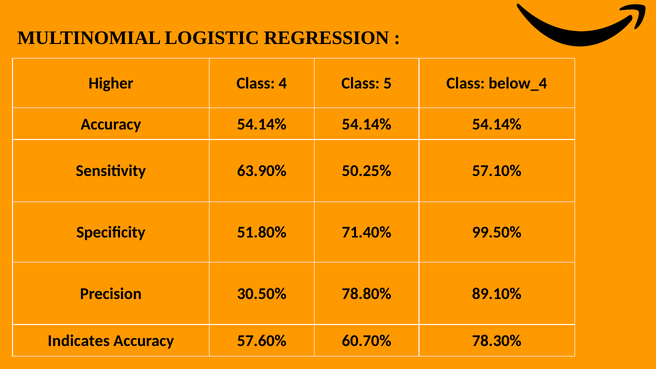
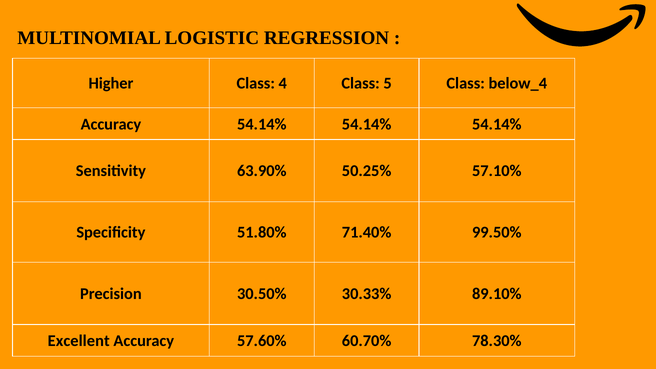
78.80%: 78.80% -> 30.33%
Indicates: Indicates -> Excellent
